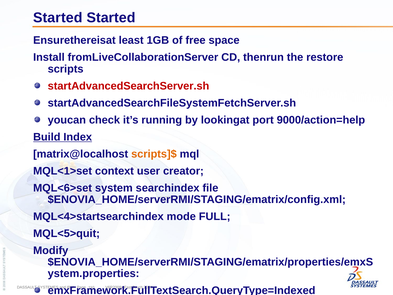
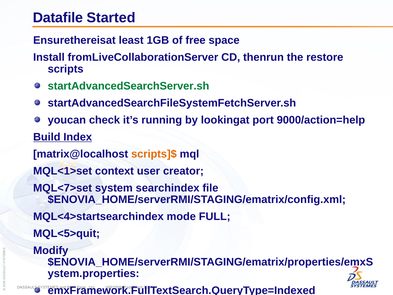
Started at (58, 18): Started -> Datafile
startAdvancedSearchServer.sh colour: red -> green
MQL<6>set: MQL<6>set -> MQL<7>set
